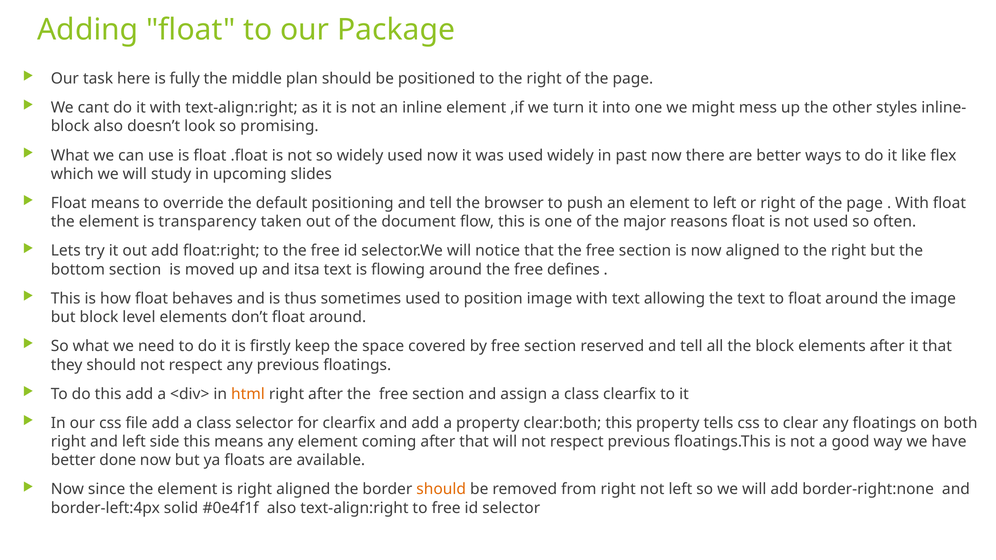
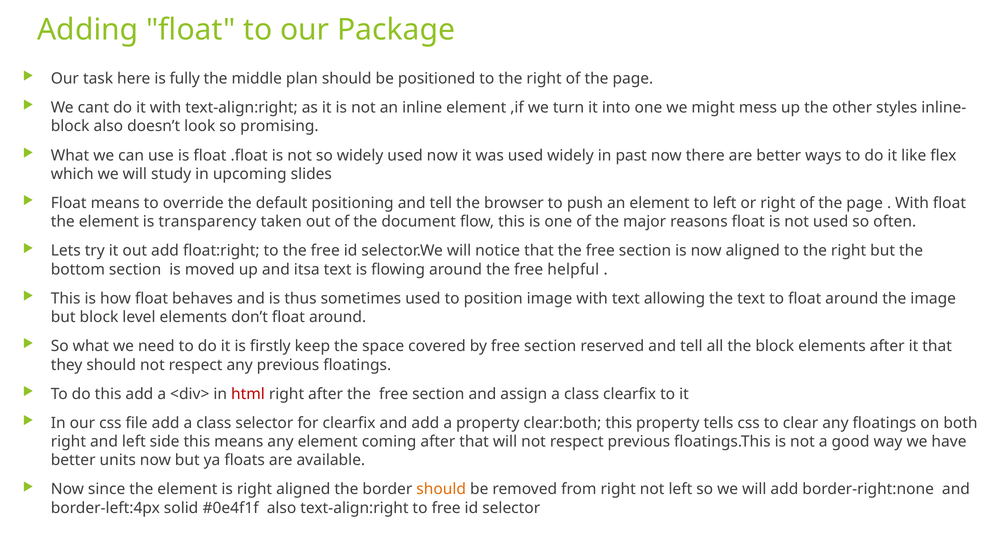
defines: defines -> helpful
html colour: orange -> red
done: done -> units
